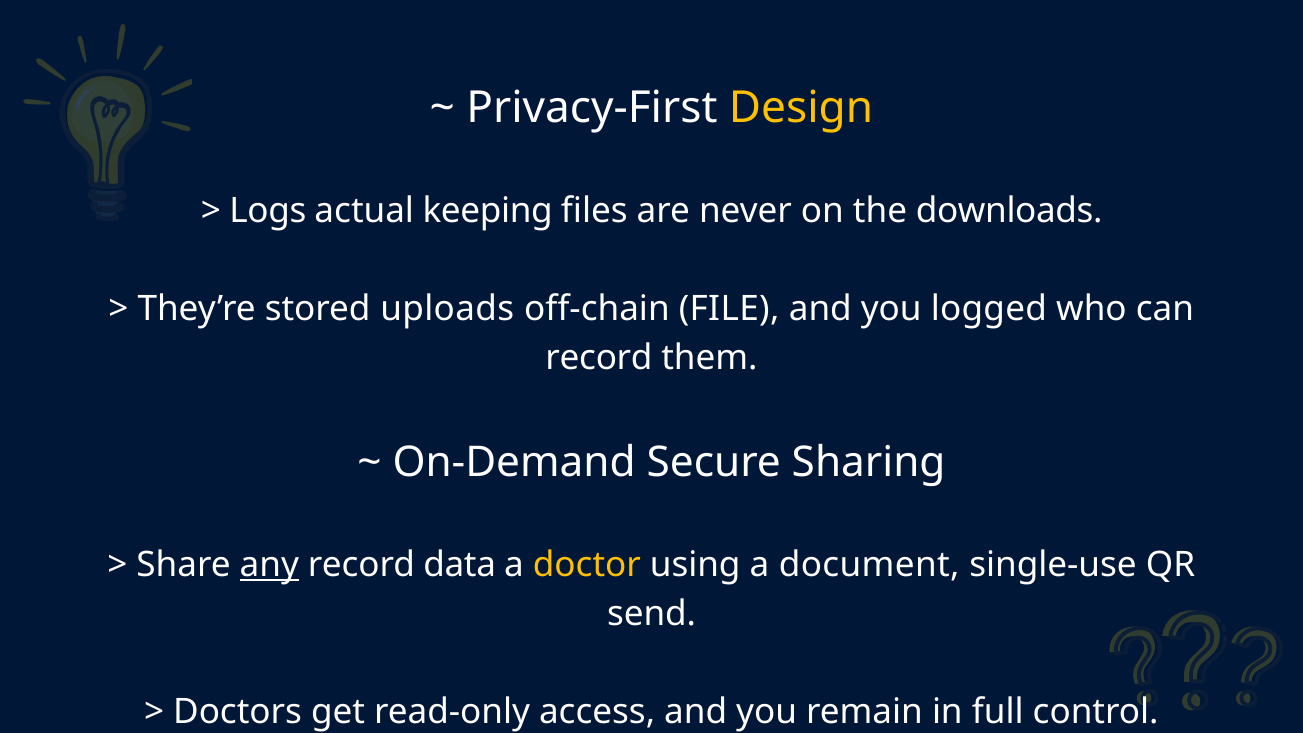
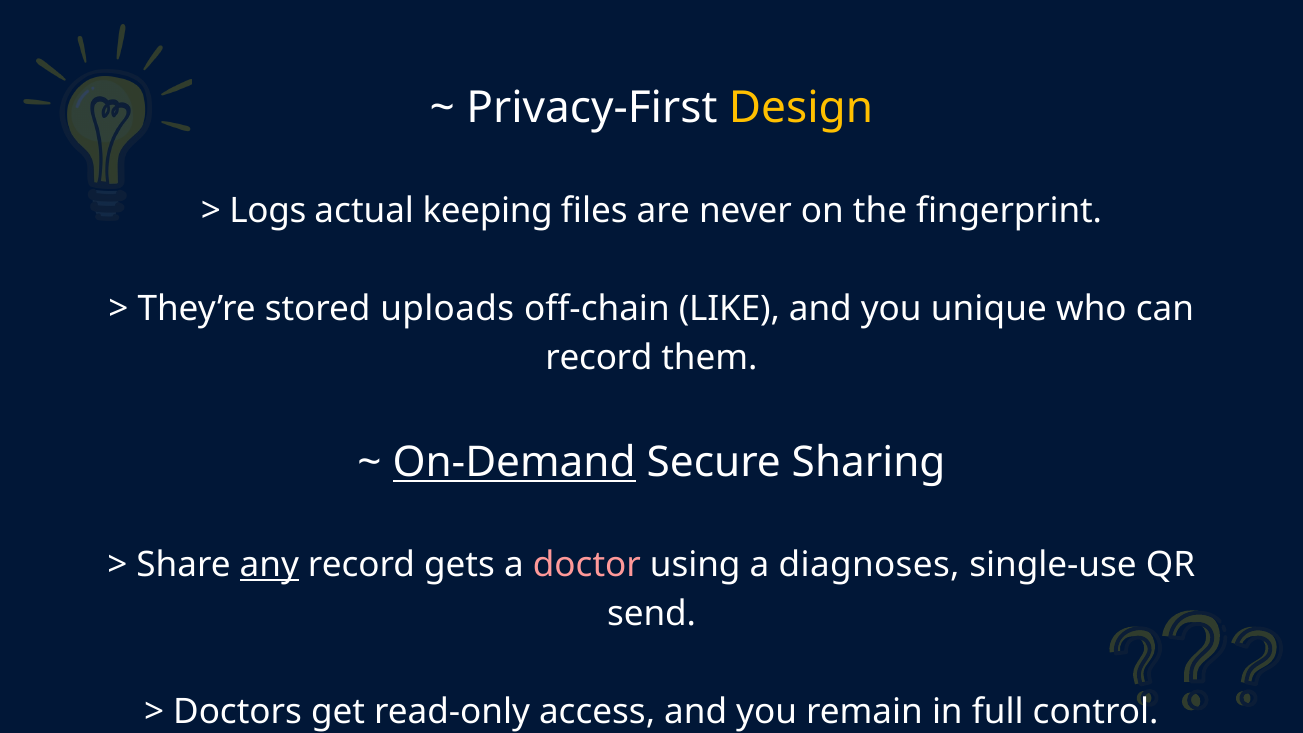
downloads: downloads -> fingerprint
FILE: FILE -> LIKE
logged: logged -> unique
On-Demand underline: none -> present
data: data -> gets
doctor colour: yellow -> pink
document: document -> diagnoses
